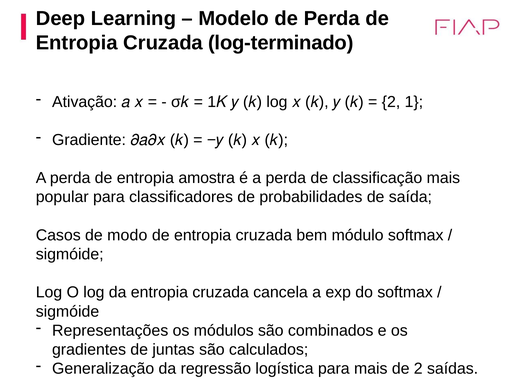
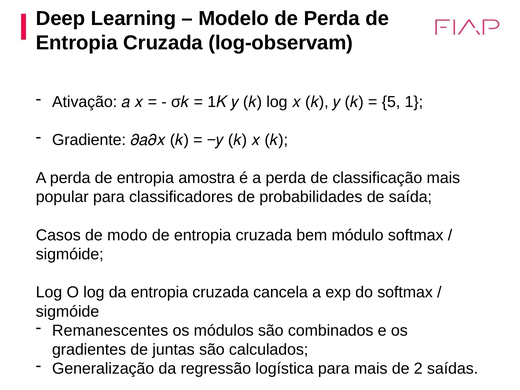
log-terminado: log-terminado -> log-observam
2 at (391, 102): 2 -> 5
Representações: Representações -> Remanescentes
